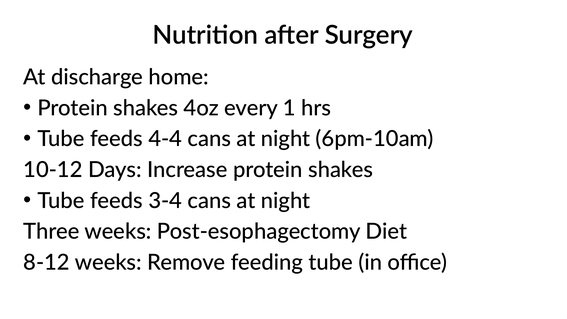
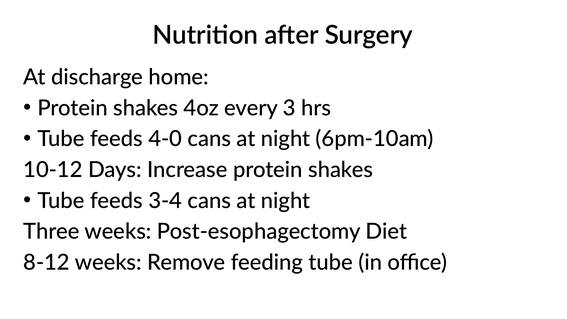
1: 1 -> 3
4-4: 4-4 -> 4-0
